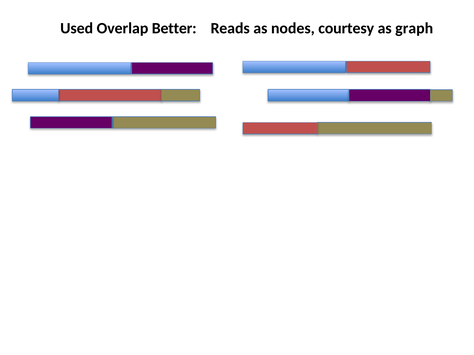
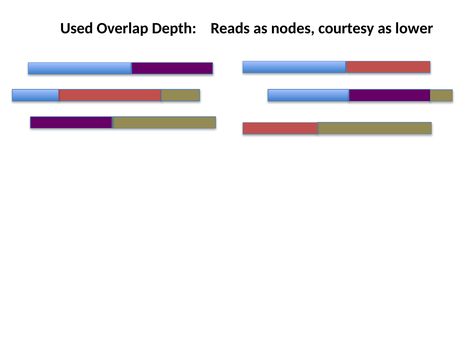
Better: Better -> Depth
graph: graph -> lower
